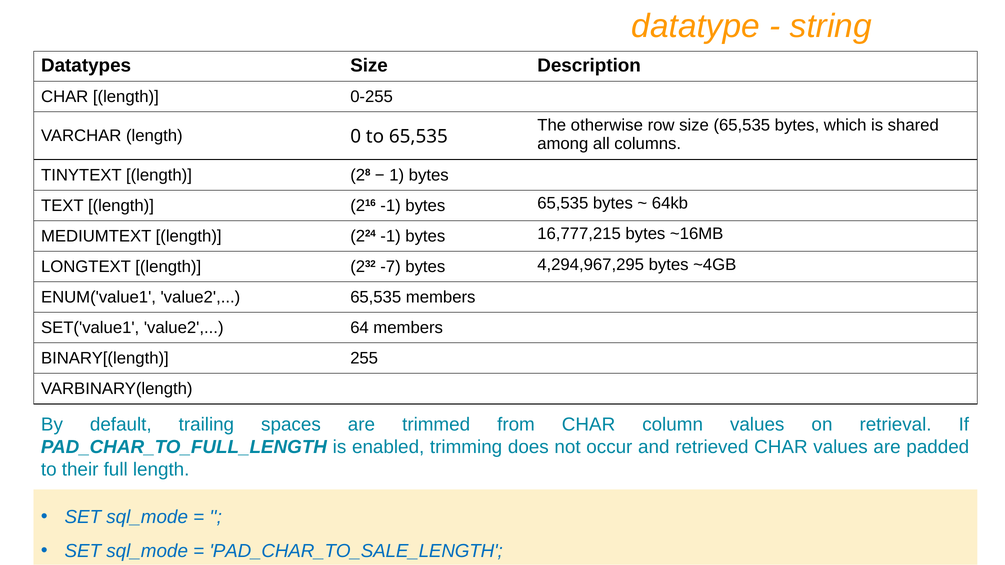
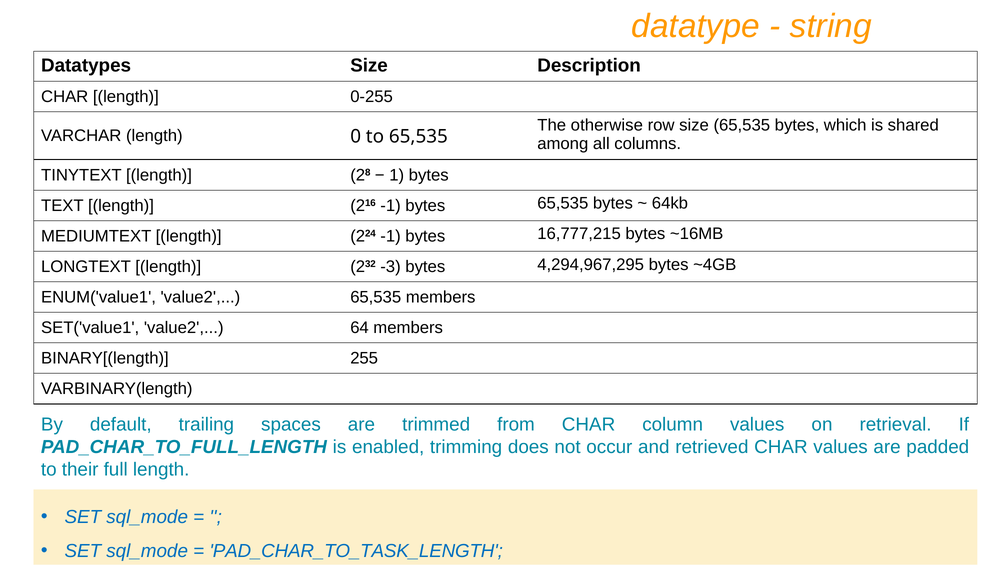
-7: -7 -> -3
PAD_CHAR_TO_SALE_LENGTH: PAD_CHAR_TO_SALE_LENGTH -> PAD_CHAR_TO_TASK_LENGTH
